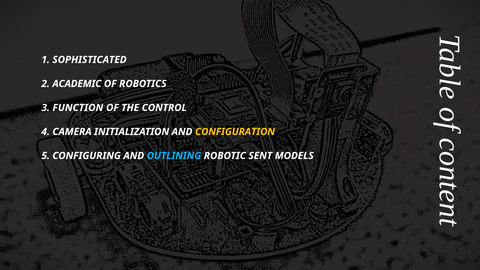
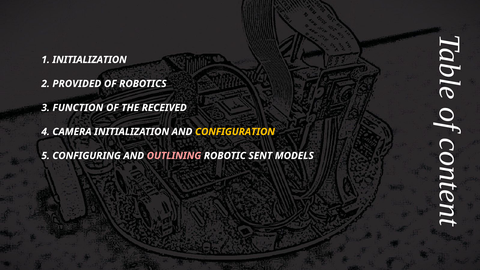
1 SOPHISTICATED: SOPHISTICATED -> INITIALIZATION
ACADEMIC: ACADEMIC -> PROVIDED
CONTROL: CONTROL -> RECEIVED
OUTLINING colour: light blue -> pink
